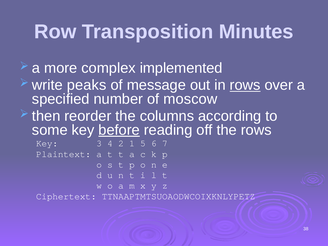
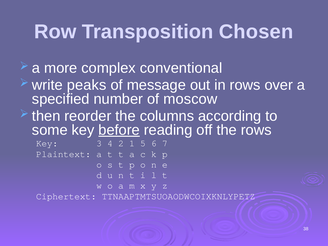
Minutes: Minutes -> Chosen
implemented: implemented -> conventional
rows at (245, 85) underline: present -> none
